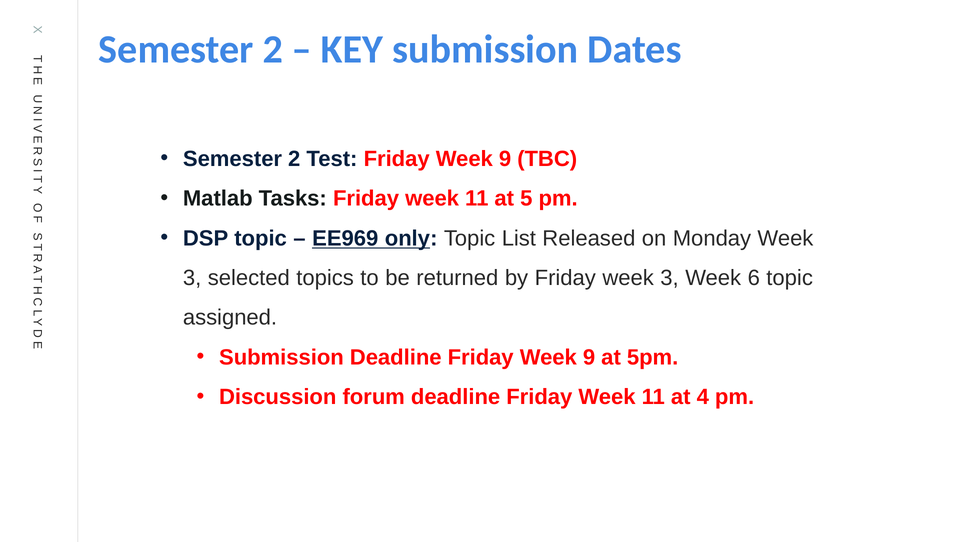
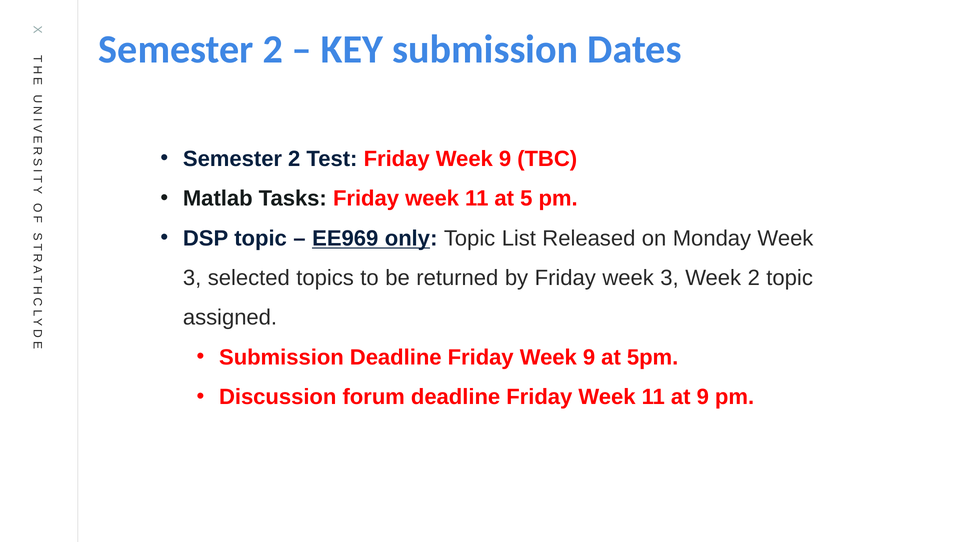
Week 6: 6 -> 2
at 4: 4 -> 9
